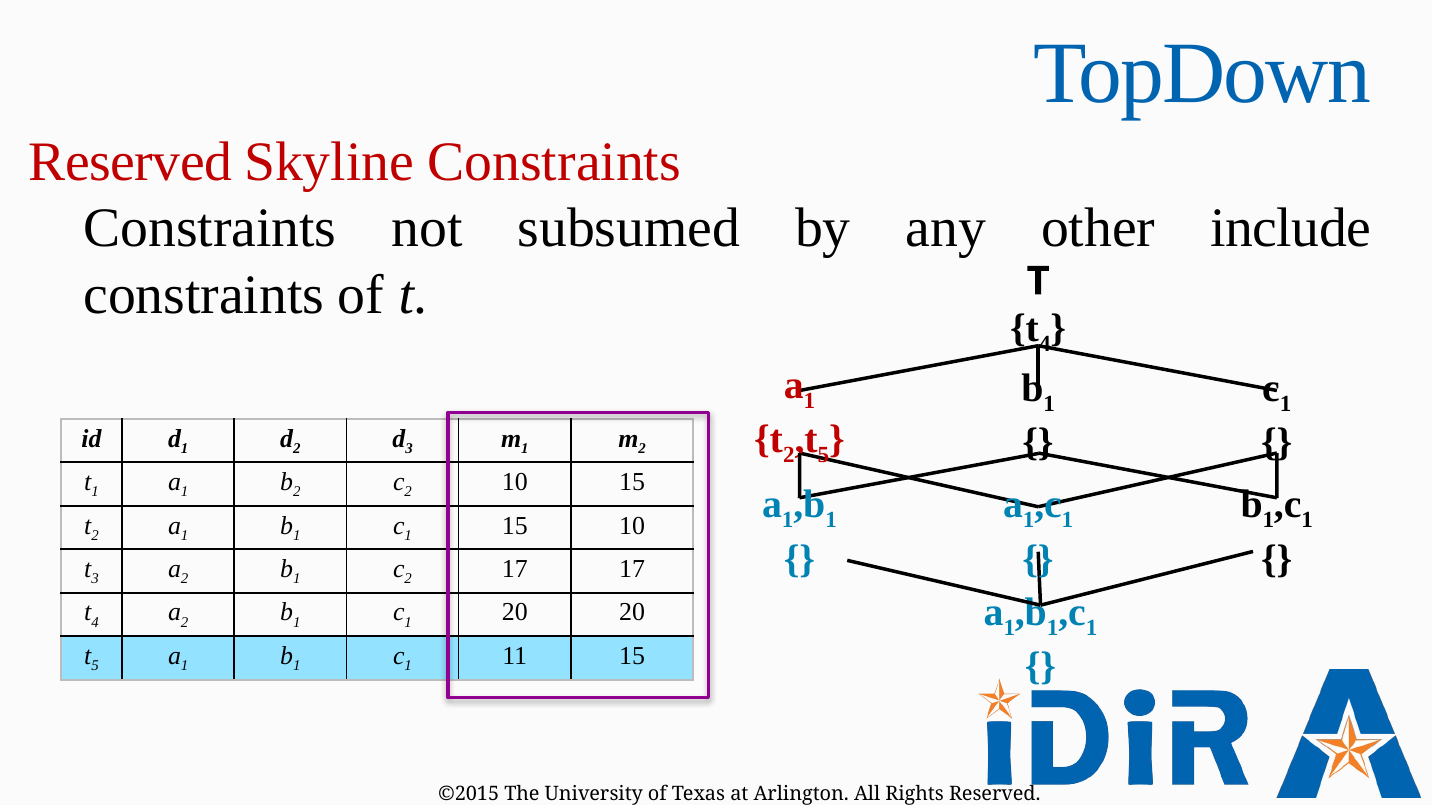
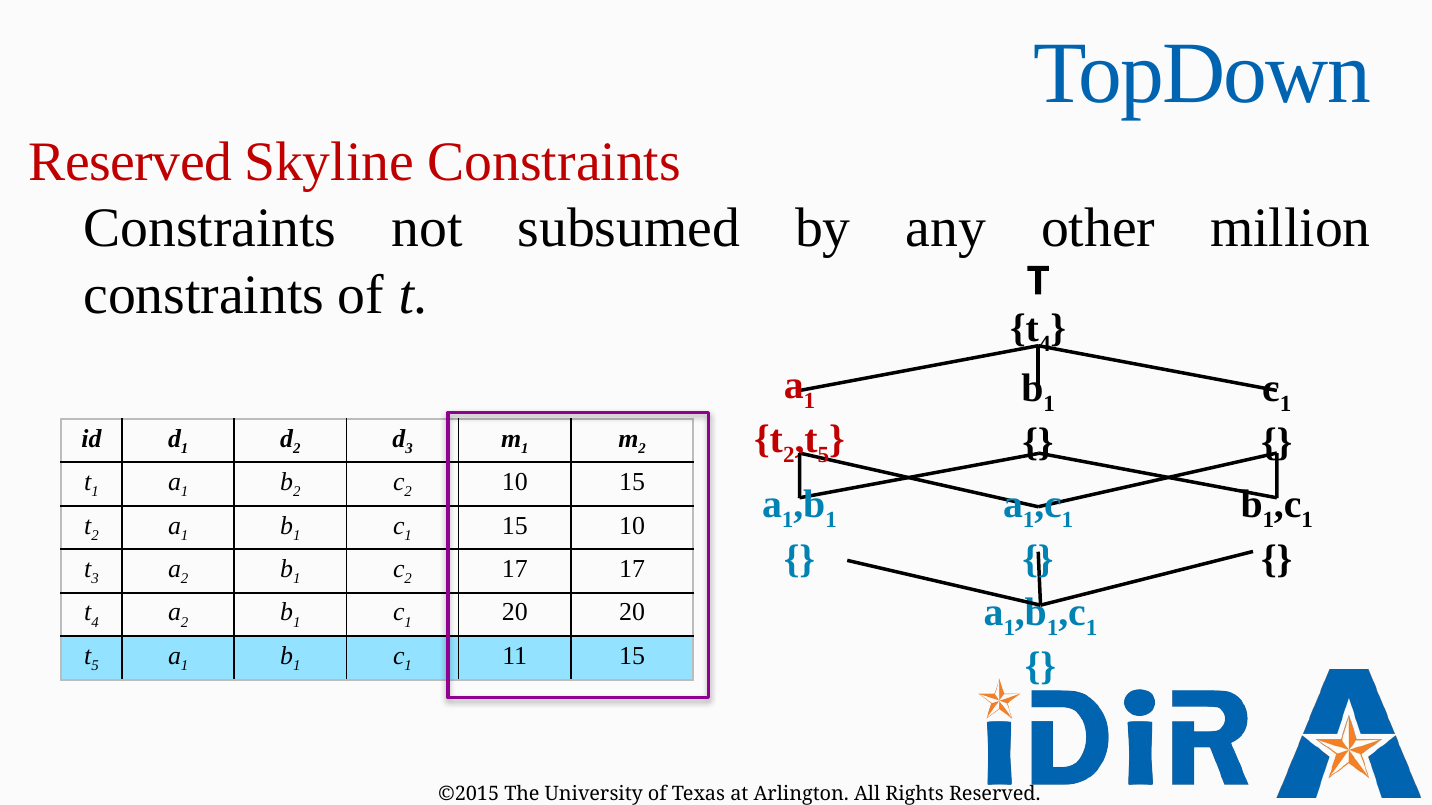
include: include -> million
